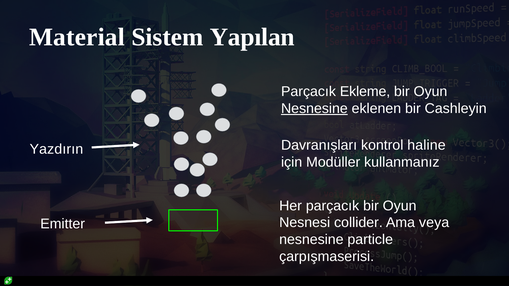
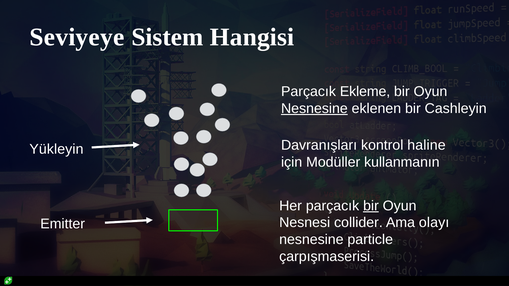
Material: Material -> Seviyeye
Yapılan: Yapılan -> Hangisi
Yazdırın: Yazdırın -> Yükleyin
kullanmanız: kullanmanız -> kullanmanın
bir at (371, 206) underline: none -> present
veya: veya -> olayı
